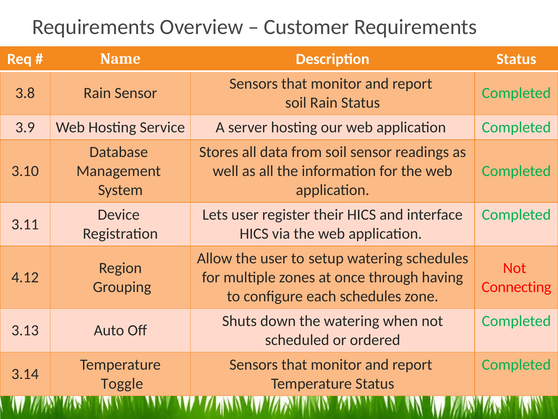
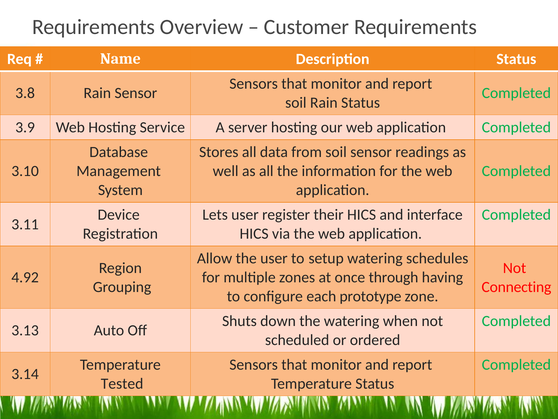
4.12: 4.12 -> 4.92
each schedules: schedules -> prototype
Toggle: Toggle -> Tested
